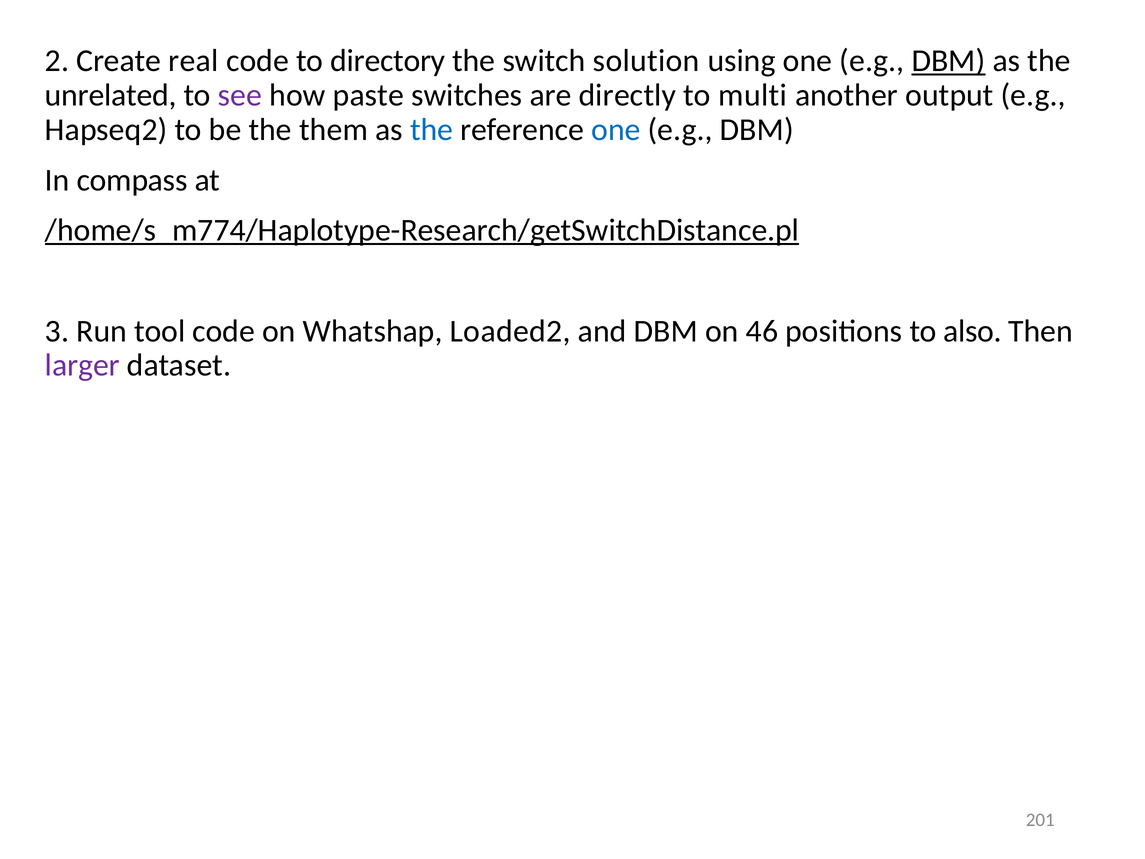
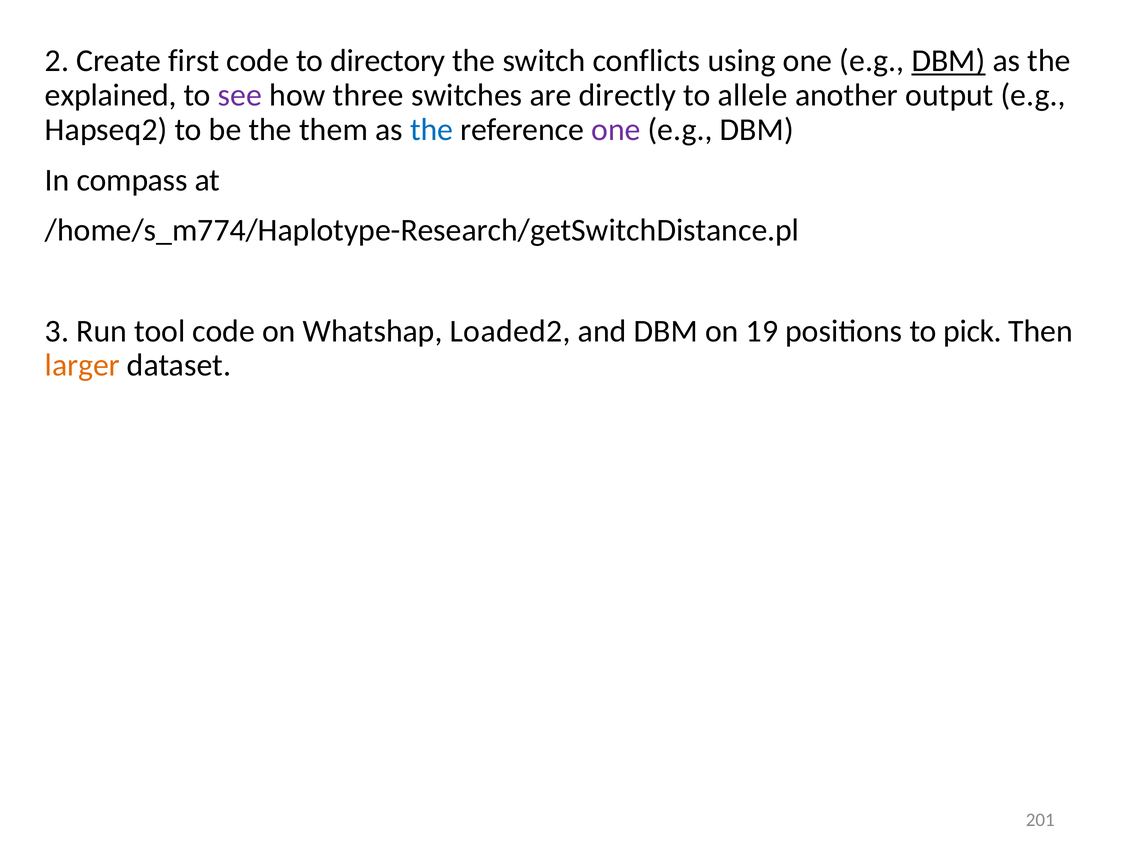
real: real -> first
solution: solution -> conflicts
unrelated: unrelated -> explained
paste: paste -> three
multi: multi -> allele
one at (616, 130) colour: blue -> purple
/home/s_m774/Haplotype-Research/getSwitchDistance.pl underline: present -> none
46: 46 -> 19
also: also -> pick
larger colour: purple -> orange
